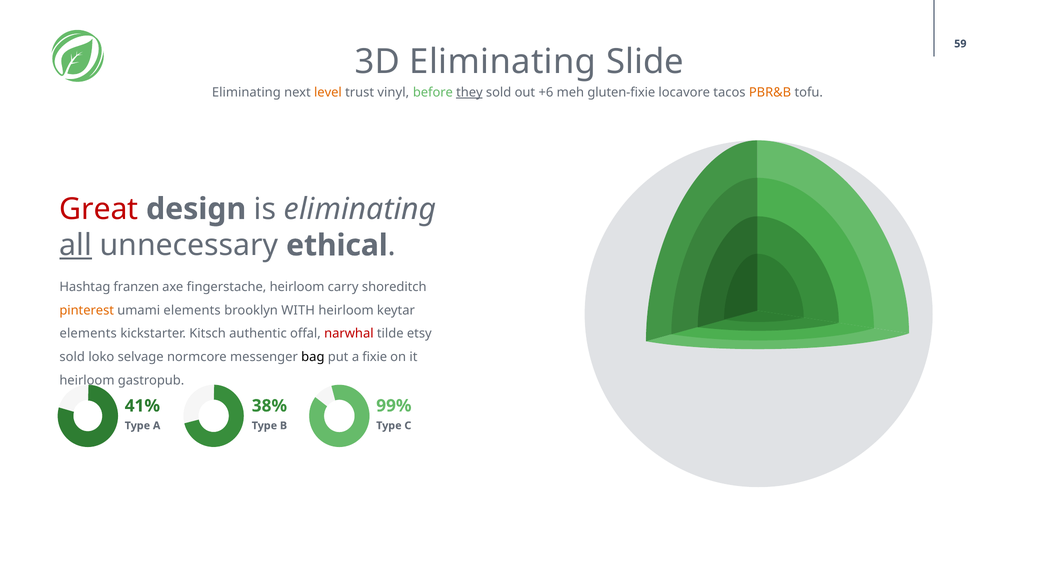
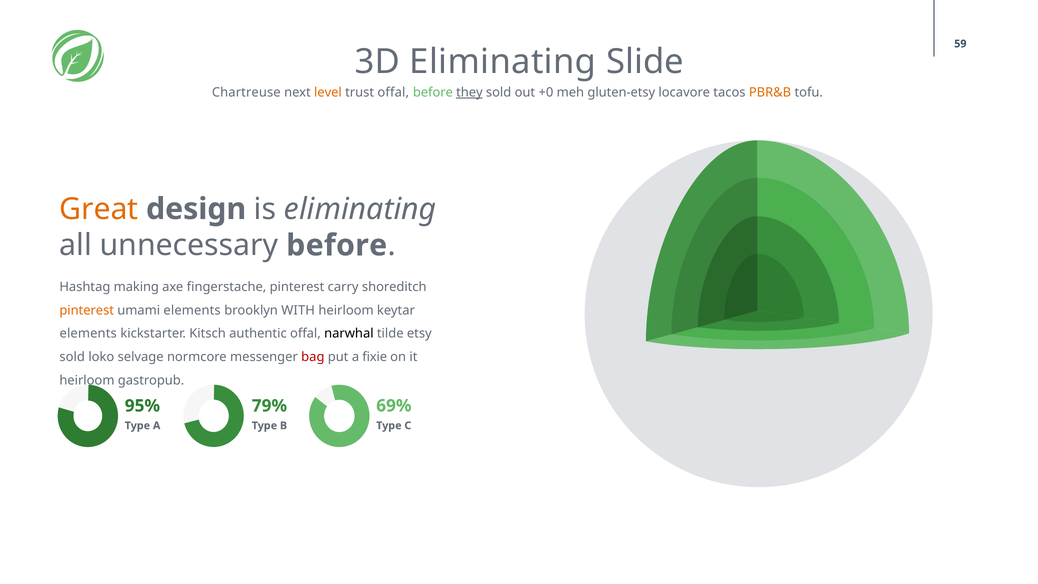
Eliminating at (246, 92): Eliminating -> Chartreuse
trust vinyl: vinyl -> offal
+6: +6 -> +0
gluten-fixie: gluten-fixie -> gluten-etsy
Great colour: red -> orange
all underline: present -> none
unnecessary ethical: ethical -> before
franzen: franzen -> making
fingerstache heirloom: heirloom -> pinterest
narwhal colour: red -> black
bag colour: black -> red
99%: 99% -> 69%
41%: 41% -> 95%
38%: 38% -> 79%
